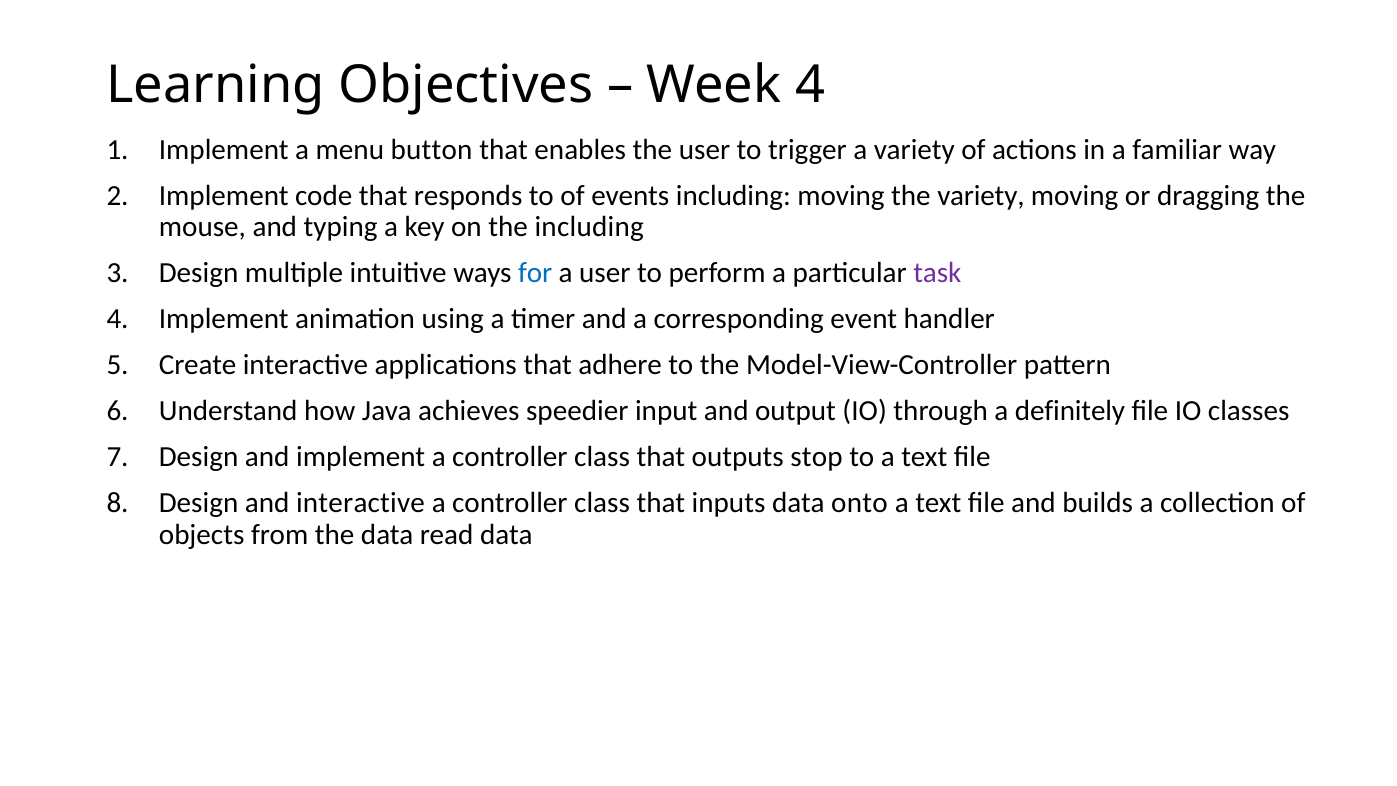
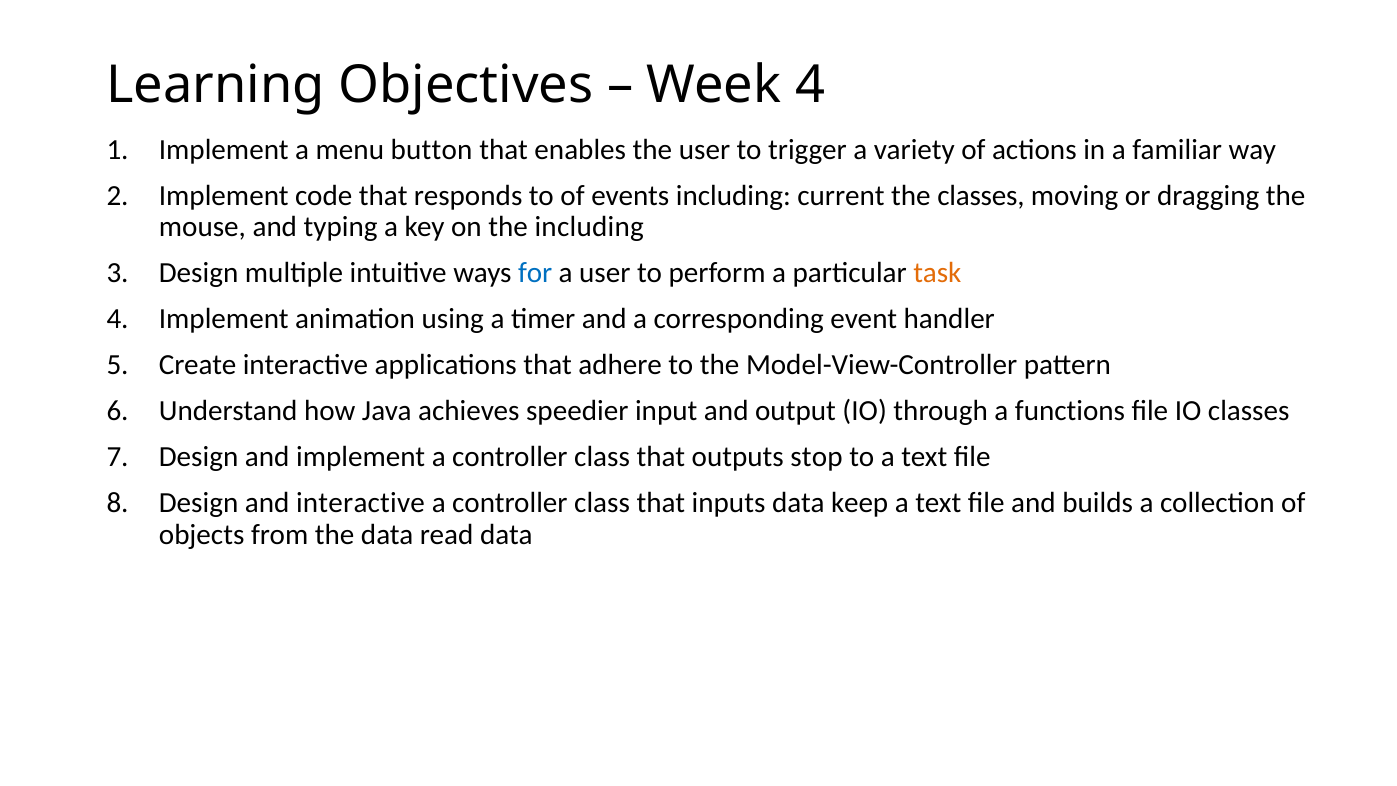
including moving: moving -> current
the variety: variety -> classes
task colour: purple -> orange
definitely: definitely -> functions
onto: onto -> keep
